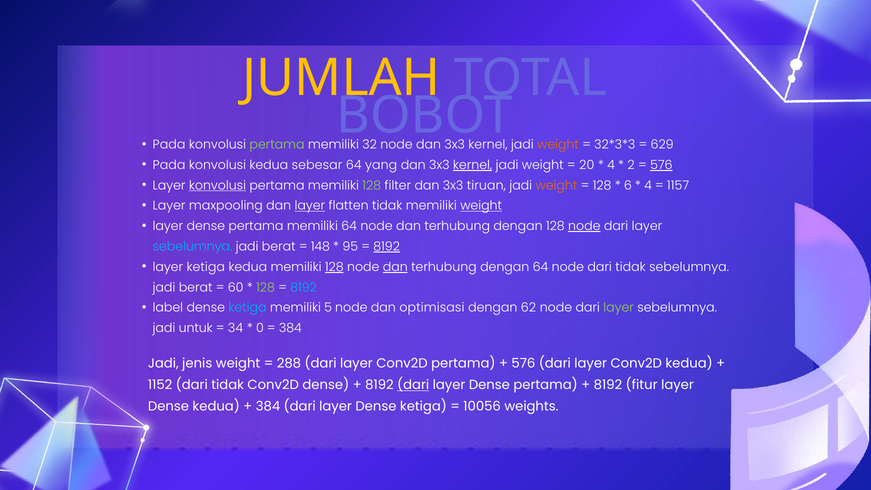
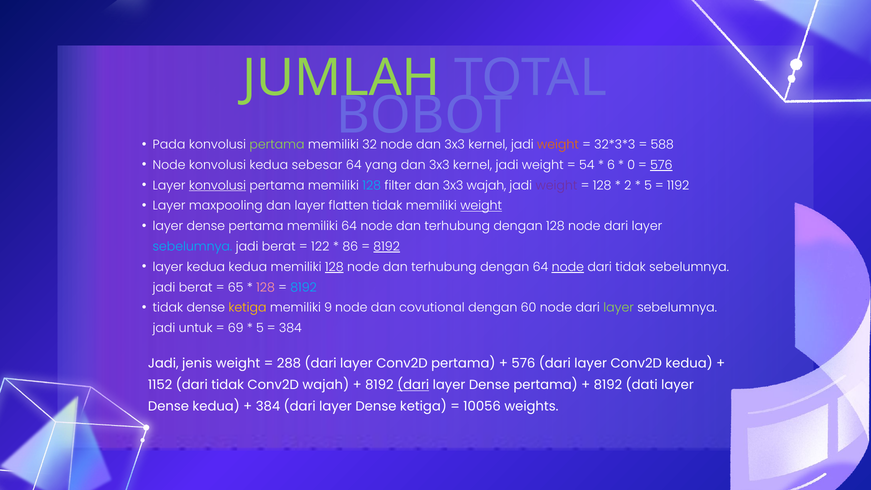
JUMLAH colour: yellow -> light green
629: 629 -> 588
Pada at (169, 165): Pada -> Node
kernel at (473, 165) underline: present -> none
20: 20 -> 54
4 at (611, 165): 4 -> 6
2: 2 -> 0
128 at (372, 185) colour: light green -> light blue
3x3 tiruan: tiruan -> wajah
weight at (556, 185) colour: orange -> purple
6: 6 -> 2
4 at (648, 185): 4 -> 5
1157: 1157 -> 1192
layer at (310, 206) underline: present -> none
node at (584, 226) underline: present -> none
148: 148 -> 122
95: 95 -> 86
layer ketiga: ketiga -> kedua
dan at (395, 267) underline: present -> none
node at (568, 267) underline: none -> present
60: 60 -> 65
128 at (266, 287) colour: light green -> pink
label at (168, 308): label -> tidak
ketiga at (247, 308) colour: light blue -> yellow
5: 5 -> 9
optimisasi: optimisasi -> covutional
62: 62 -> 60
34: 34 -> 69
0 at (260, 328): 0 -> 5
Conv2D dense: dense -> wajah
fitur: fitur -> dati
